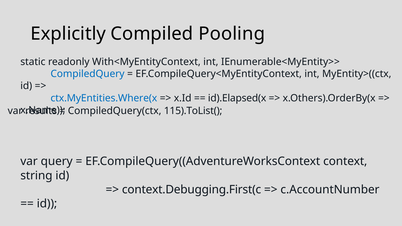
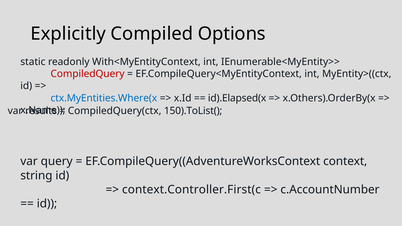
Pooling: Pooling -> Options
CompiledQuery colour: blue -> red
115).ToList(: 115).ToList( -> 150).ToList(
context.Debugging.First(c: context.Debugging.First(c -> context.Controller.First(c
